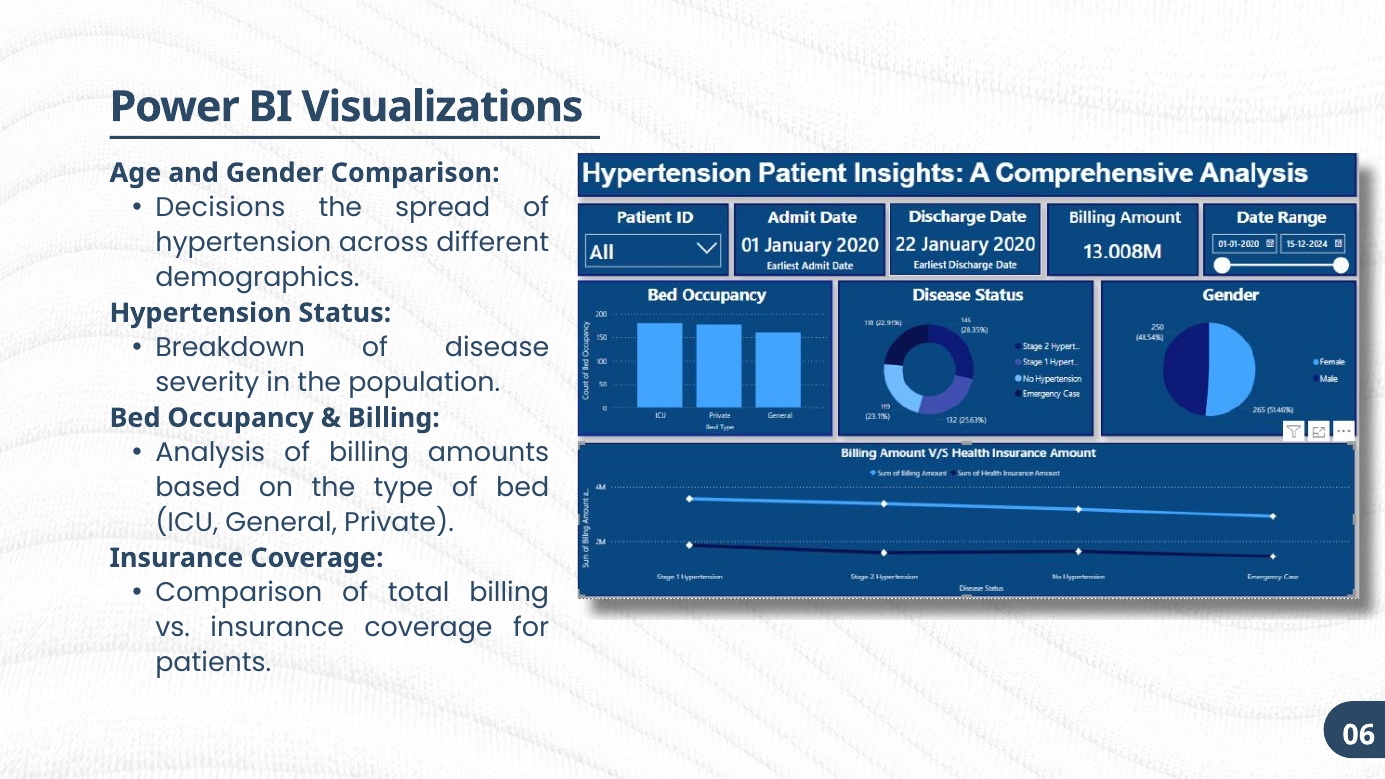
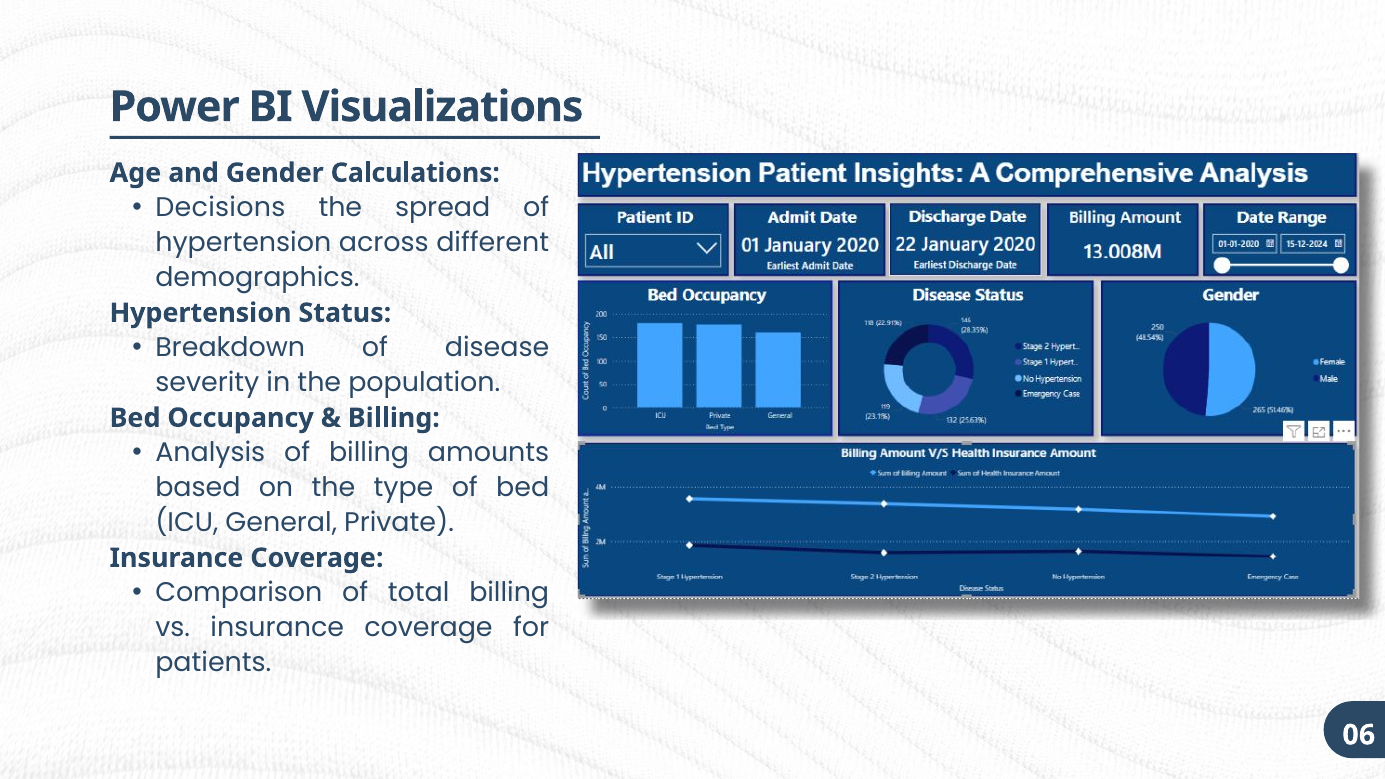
Gender Comparison: Comparison -> Calculations
